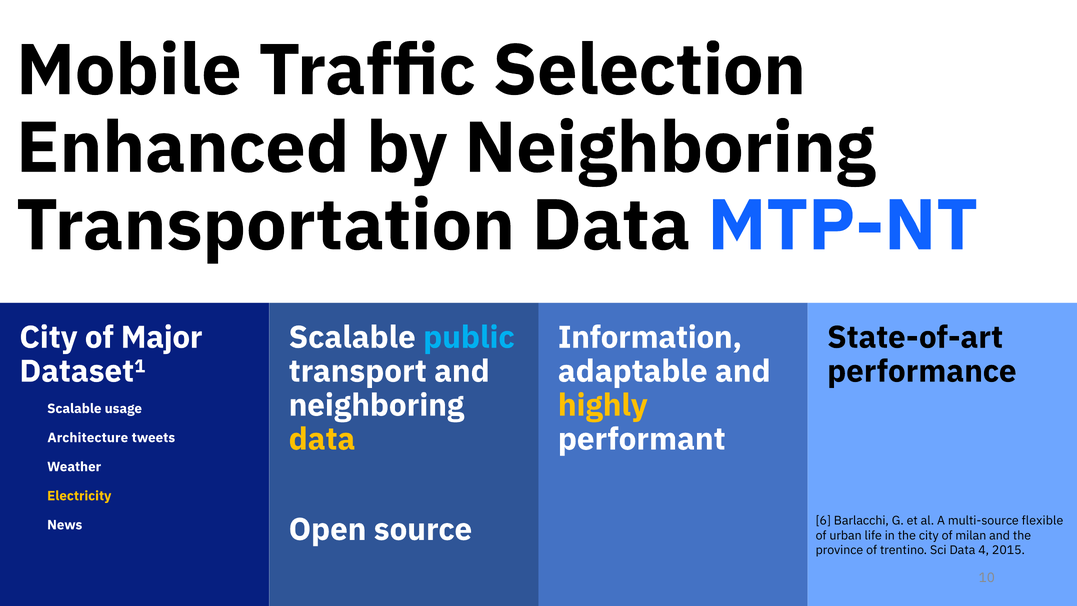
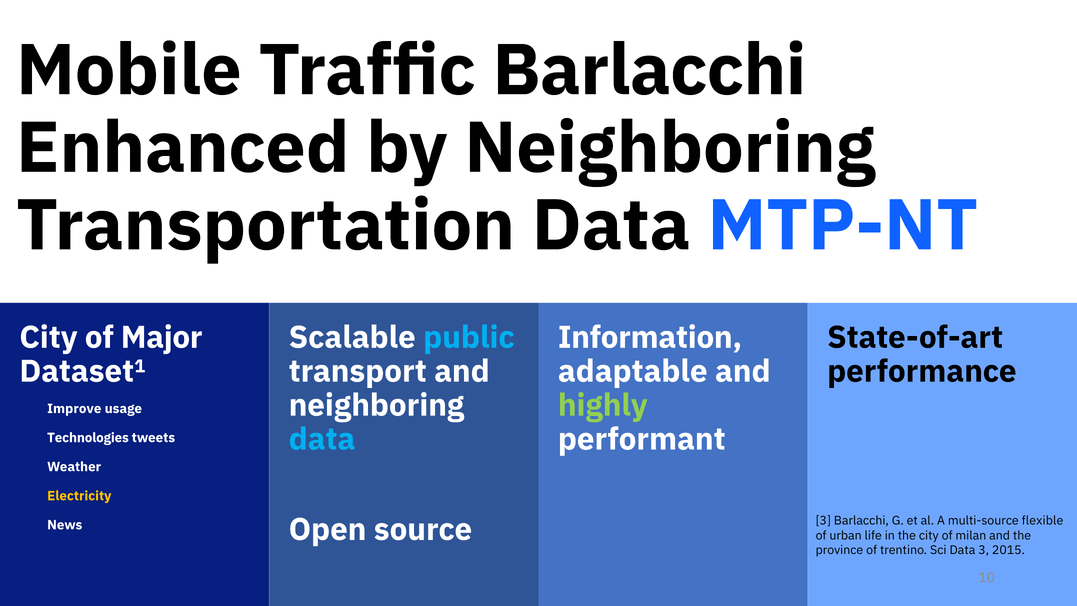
Traffic Selection: Selection -> Barlacchi
highly colour: yellow -> light green
Scalable at (74, 408): Scalable -> Improve
data at (322, 439) colour: yellow -> light blue
Architecture: Architecture -> Technologies
News 6: 6 -> 3
Data 4: 4 -> 3
